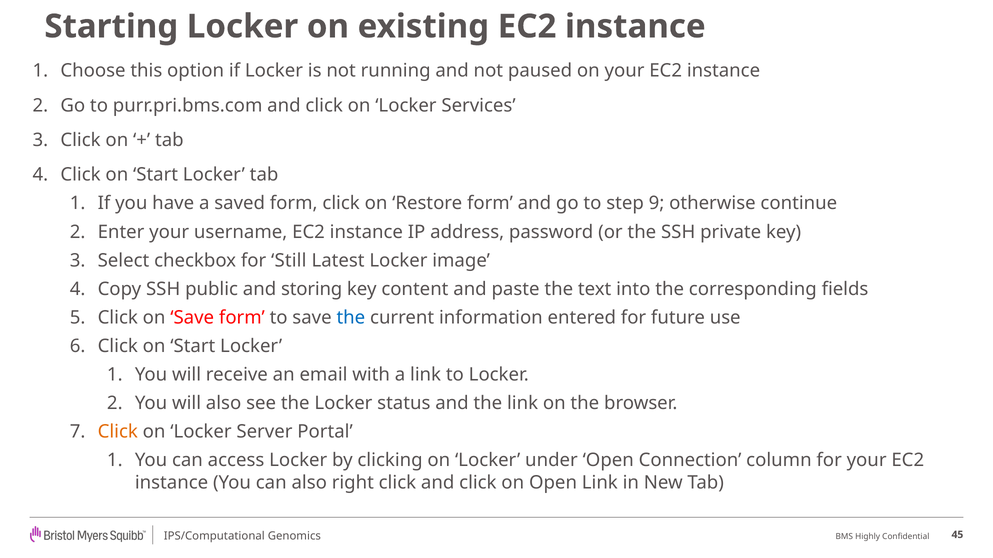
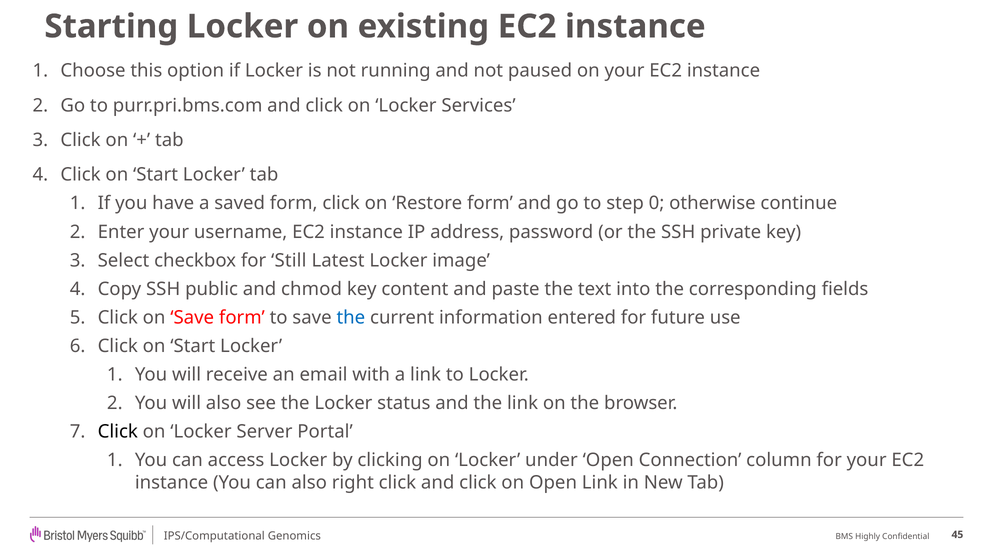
9: 9 -> 0
storing: storing -> chmod
Click at (118, 432) colour: orange -> black
